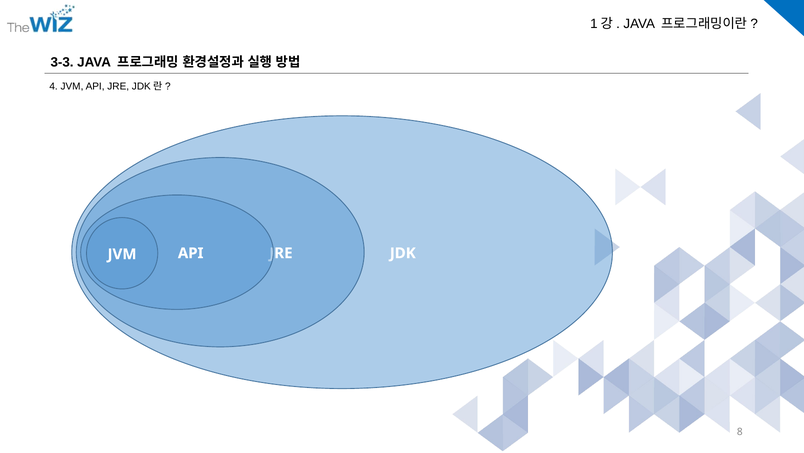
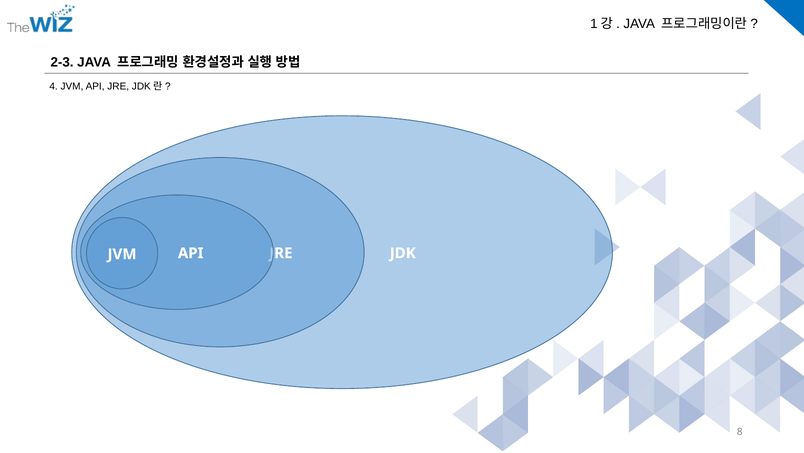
3-3: 3-3 -> 2-3
